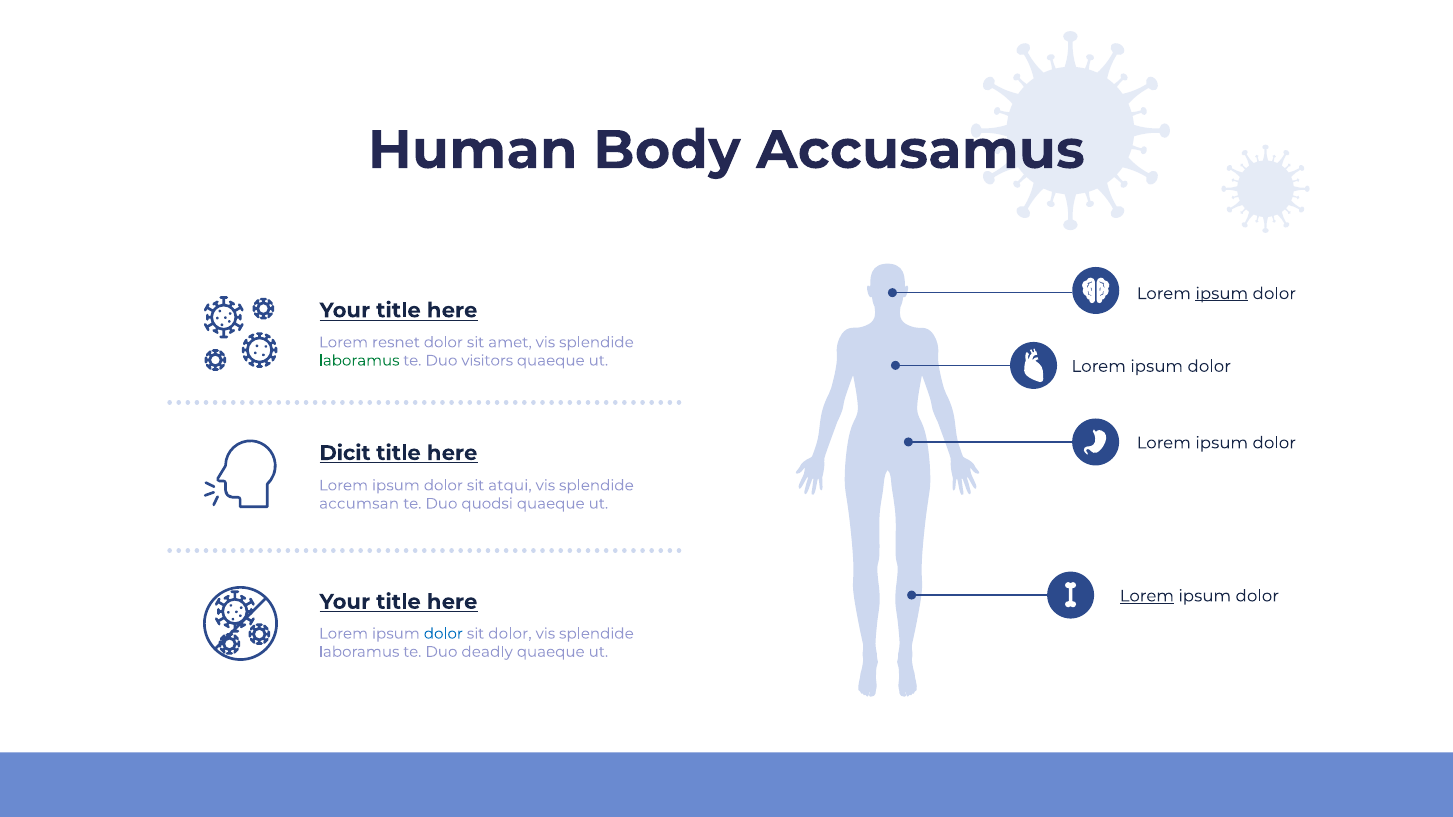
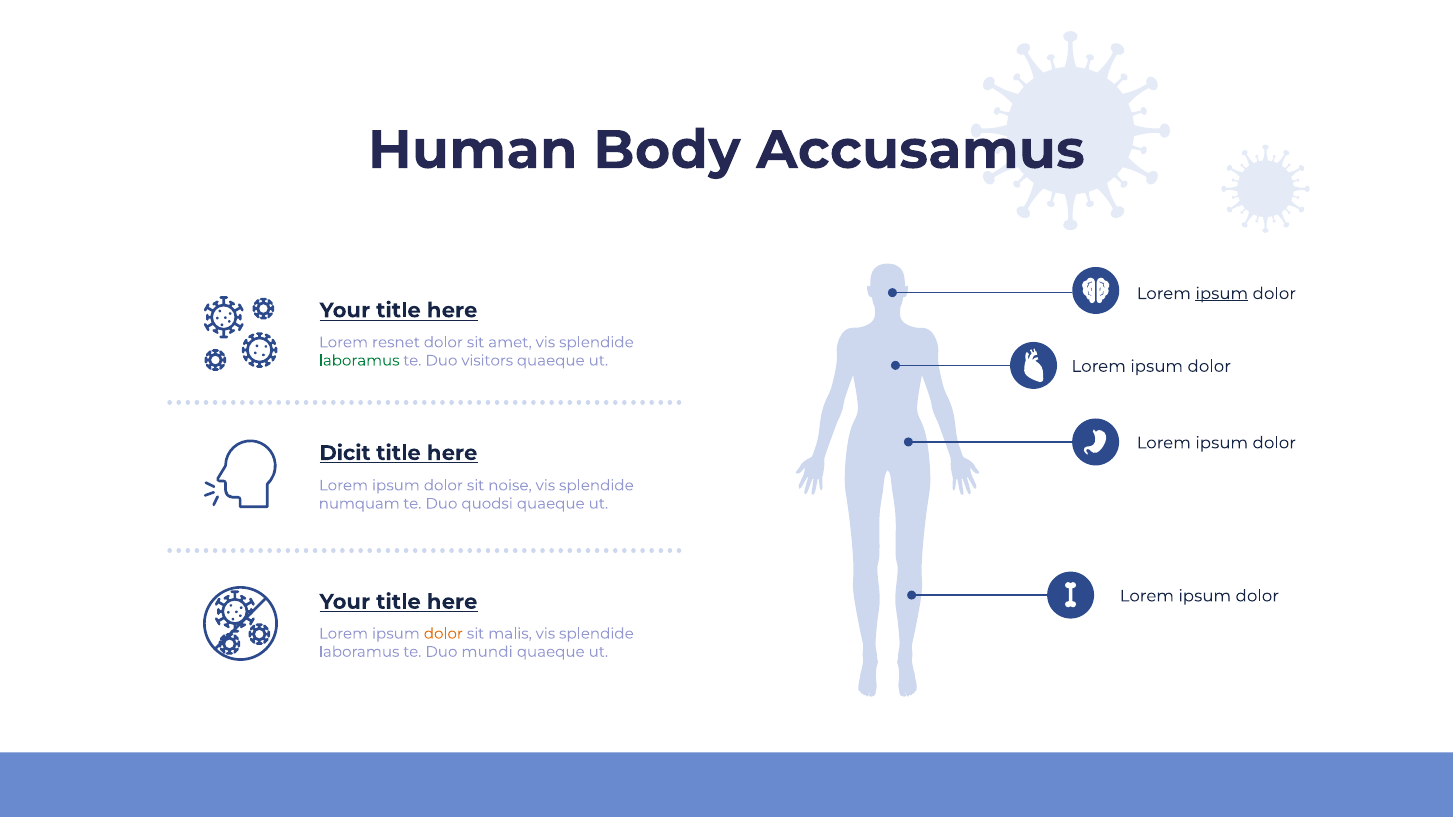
atqui: atqui -> noise
accumsan: accumsan -> numquam
Lorem at (1147, 596) underline: present -> none
dolor at (443, 634) colour: blue -> orange
sit dolor: dolor -> malis
deadly: deadly -> mundi
